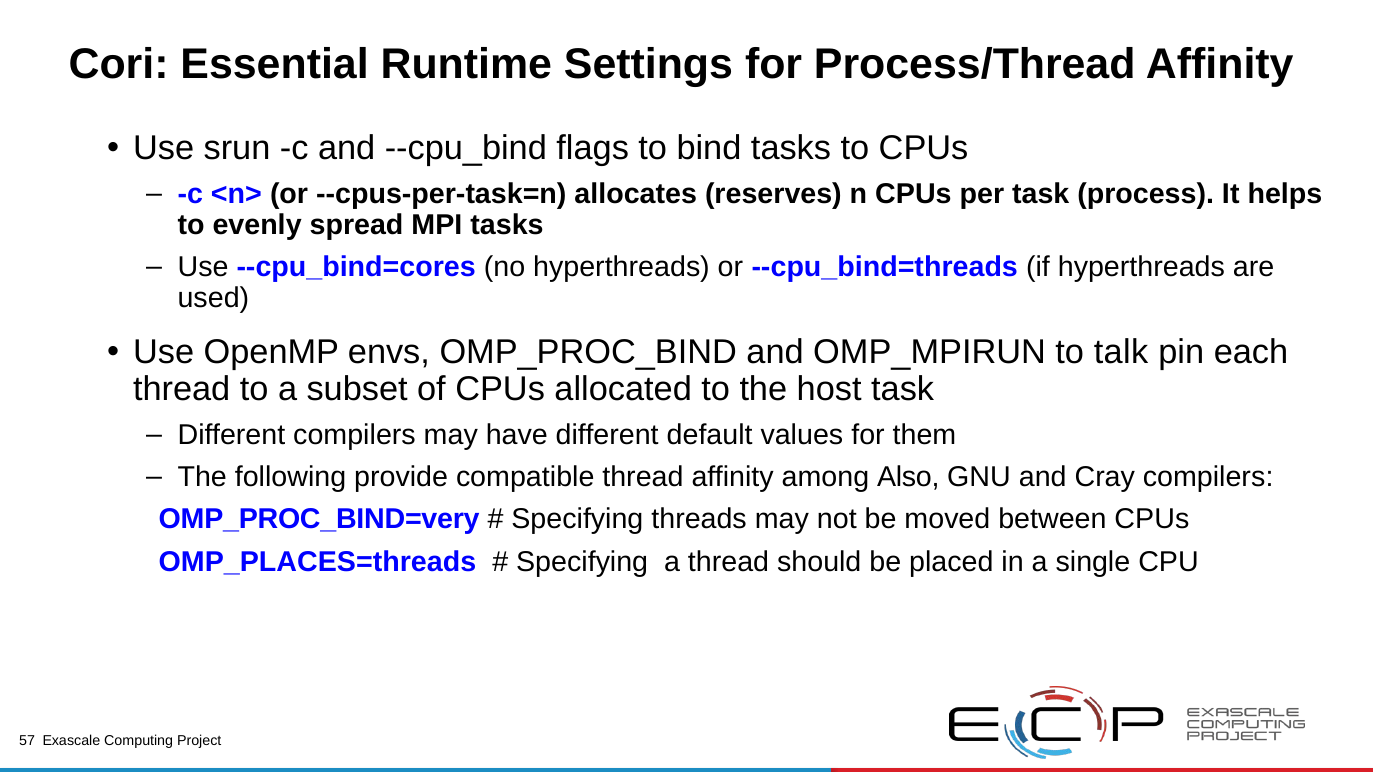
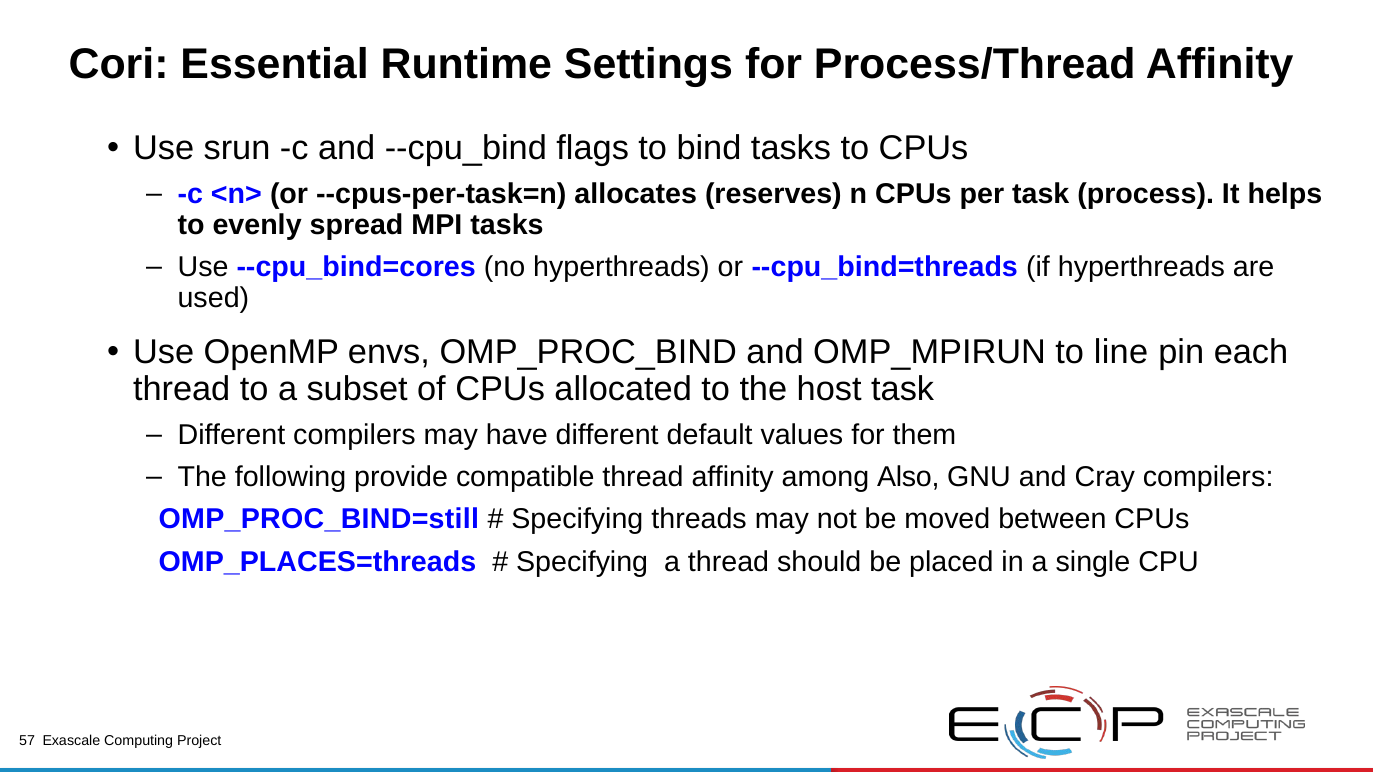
talk: talk -> line
OMP_PROC_BIND=very: OMP_PROC_BIND=very -> OMP_PROC_BIND=still
